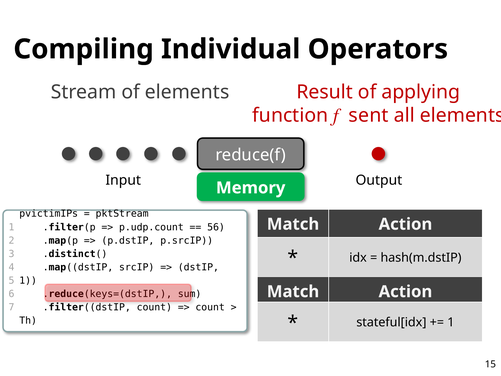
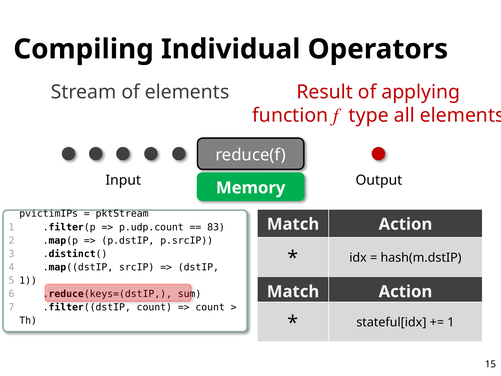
sent: sent -> type
56: 56 -> 83
